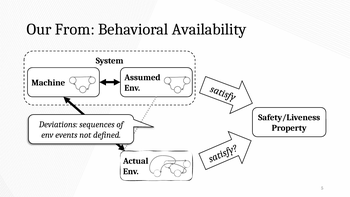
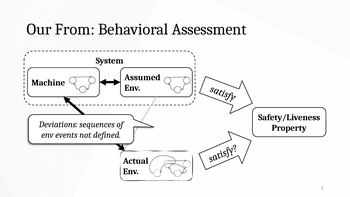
Availability: Availability -> Assessment
